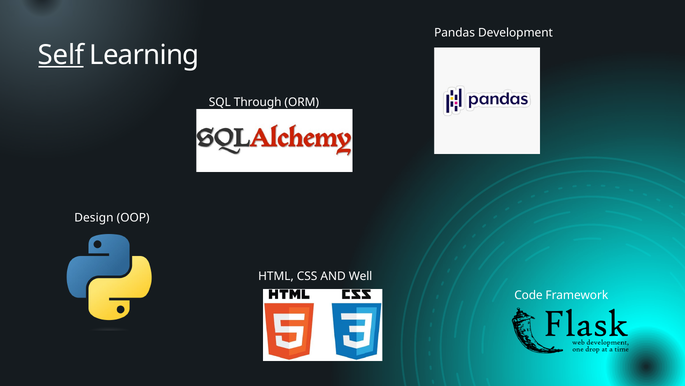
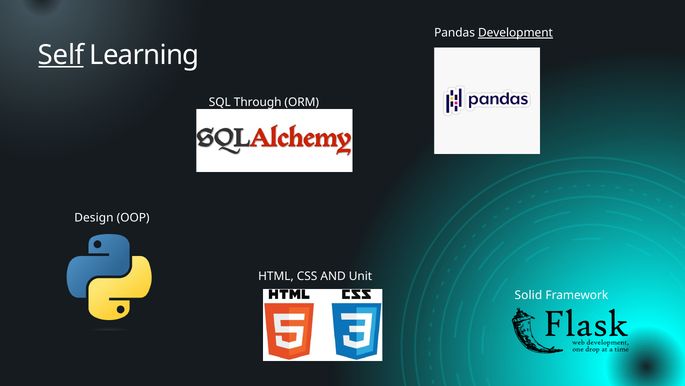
Development underline: none -> present
Well: Well -> Unit
Code: Code -> Solid
